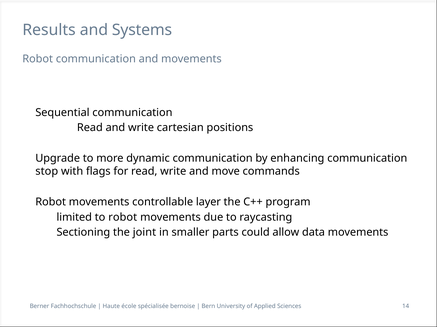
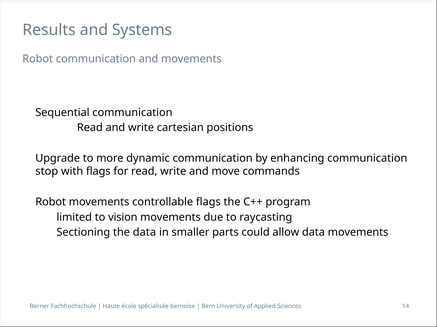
controllable layer: layer -> flags
to robot: robot -> vision
the joint: joint -> data
